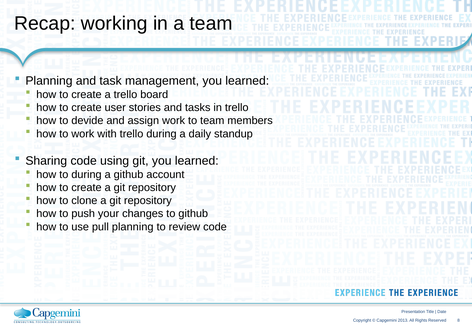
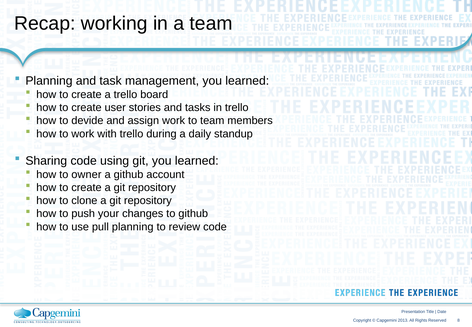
to during: during -> owner
